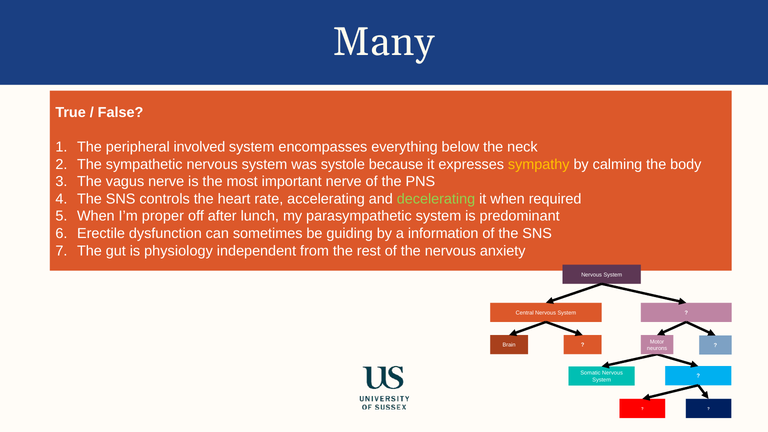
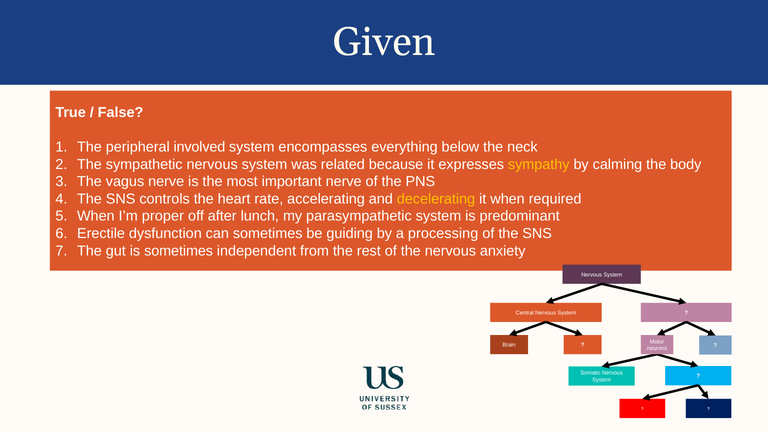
Many: Many -> Given
systole: systole -> related
decelerating colour: light green -> yellow
information: information -> processing
is physiology: physiology -> sometimes
